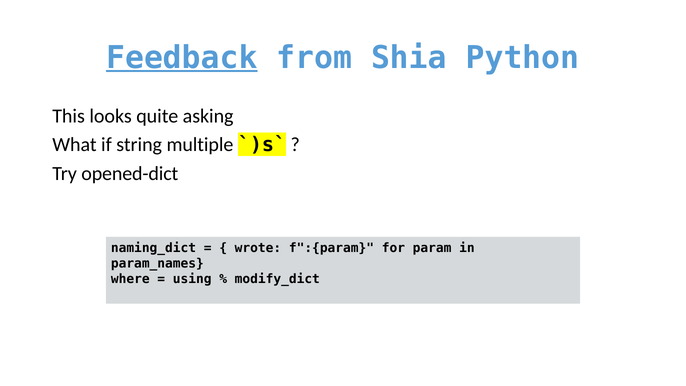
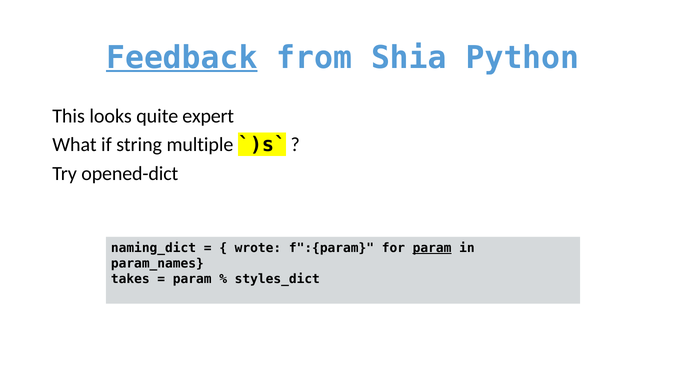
asking: asking -> expert
param at (432, 248) underline: none -> present
where: where -> takes
using at (192, 279): using -> param
modify_dict: modify_dict -> styles_dict
